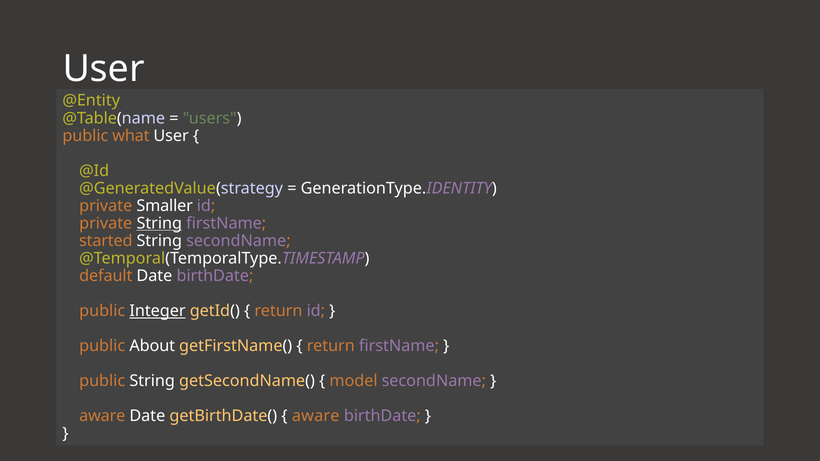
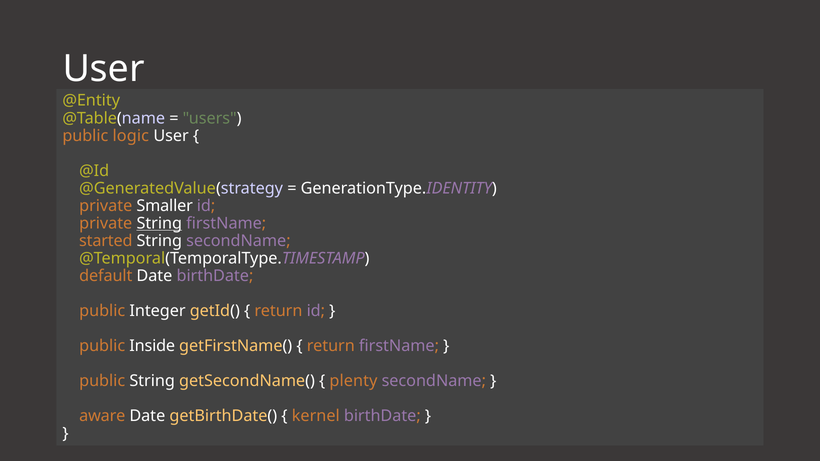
what: what -> logic
Integer underline: present -> none
About: About -> Inside
model: model -> plenty
aware at (316, 416): aware -> kernel
